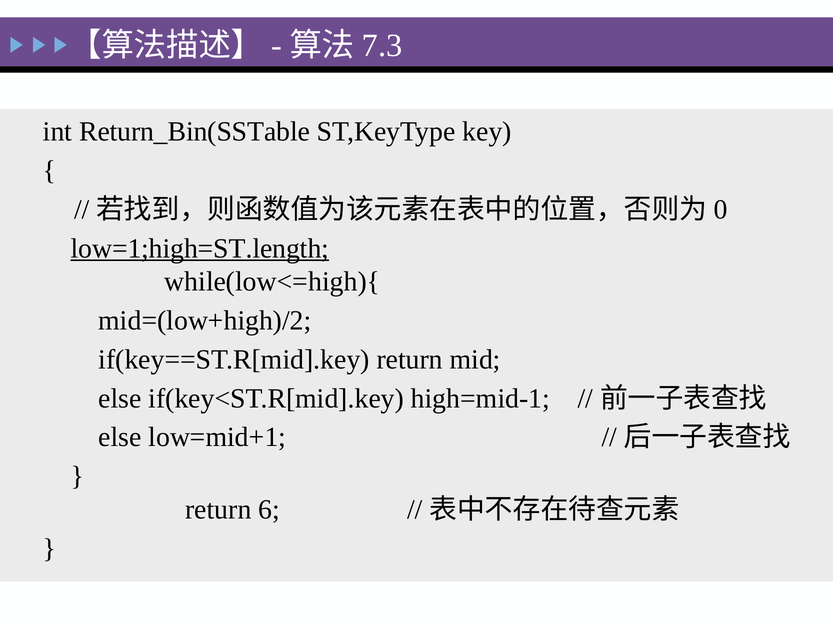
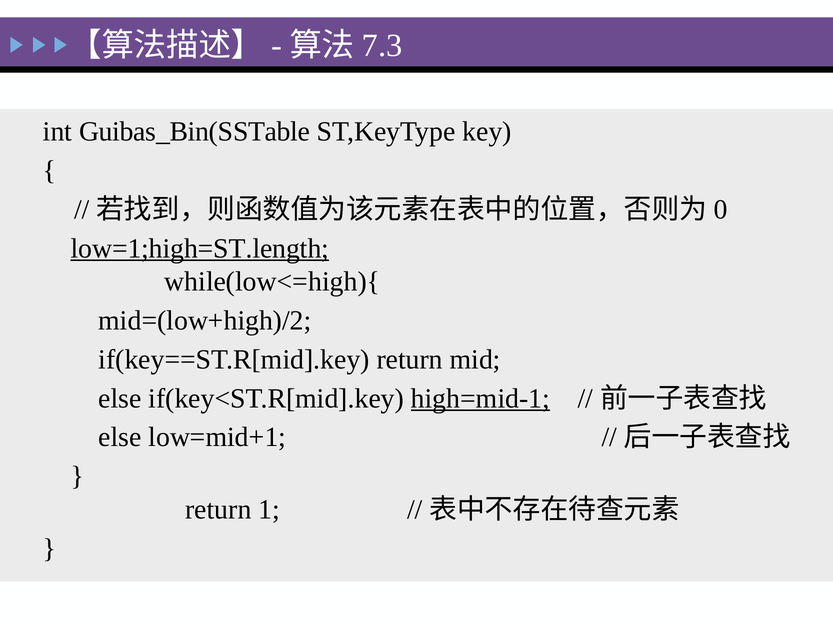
Return_Bin(SSTable: Return_Bin(SSTable -> Guibas_Bin(SSTable
high=mid-1 underline: none -> present
6: 6 -> 1
